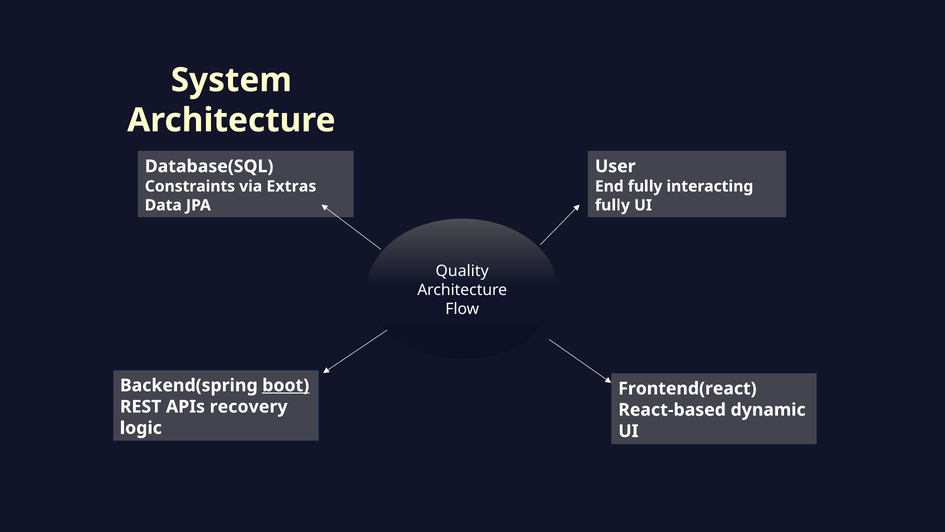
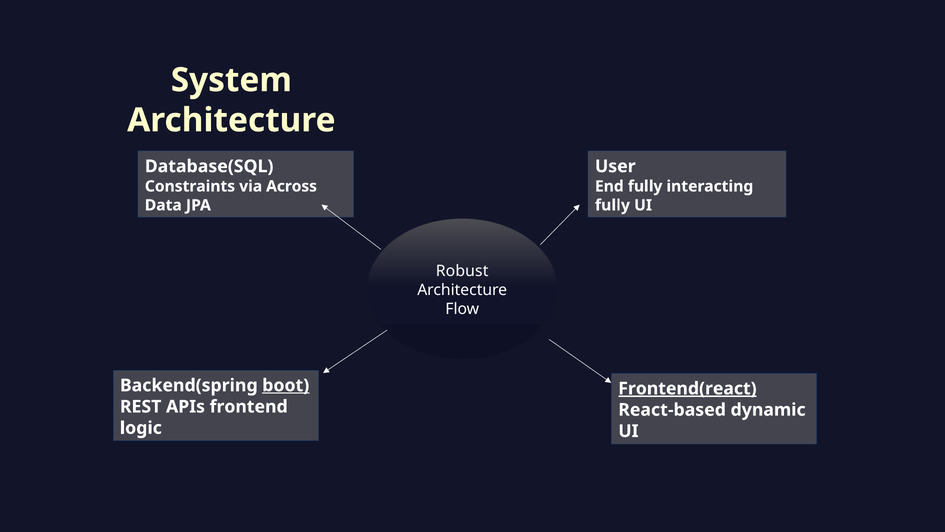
Extras: Extras -> Across
Quality: Quality -> Robust
Frontend(react underline: none -> present
recovery: recovery -> frontend
